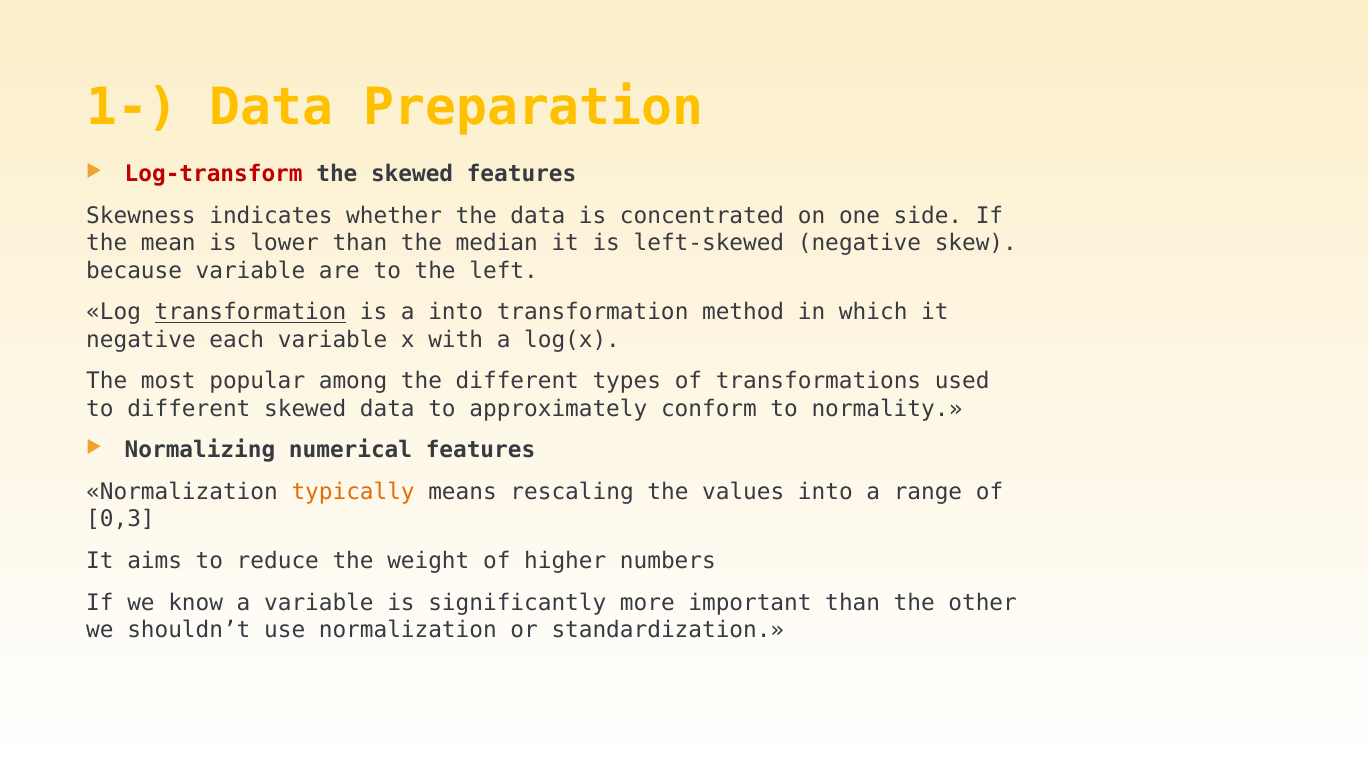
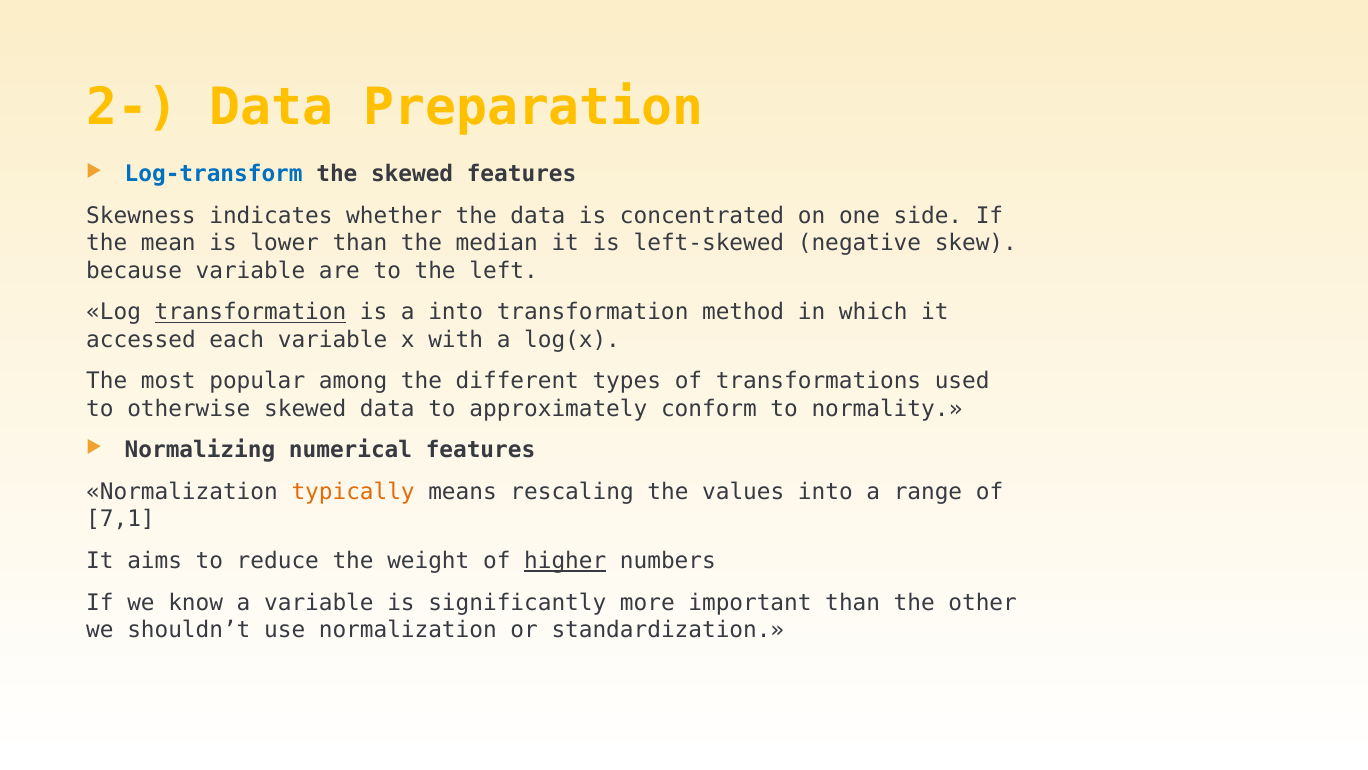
1-: 1- -> 2-
Log-transform colour: red -> blue
negative at (141, 340): negative -> accessed
to different: different -> otherwise
0,3: 0,3 -> 7,1
higher underline: none -> present
